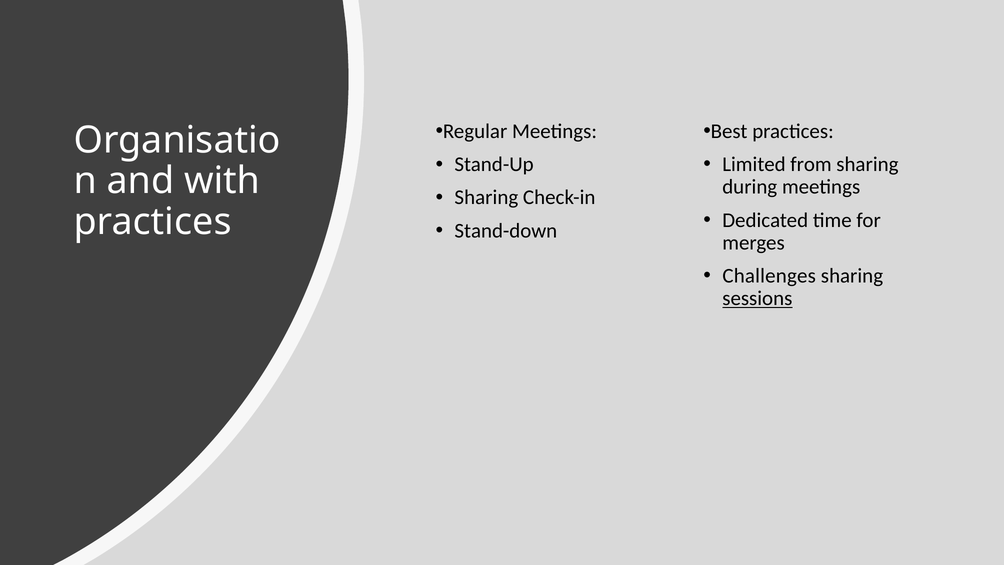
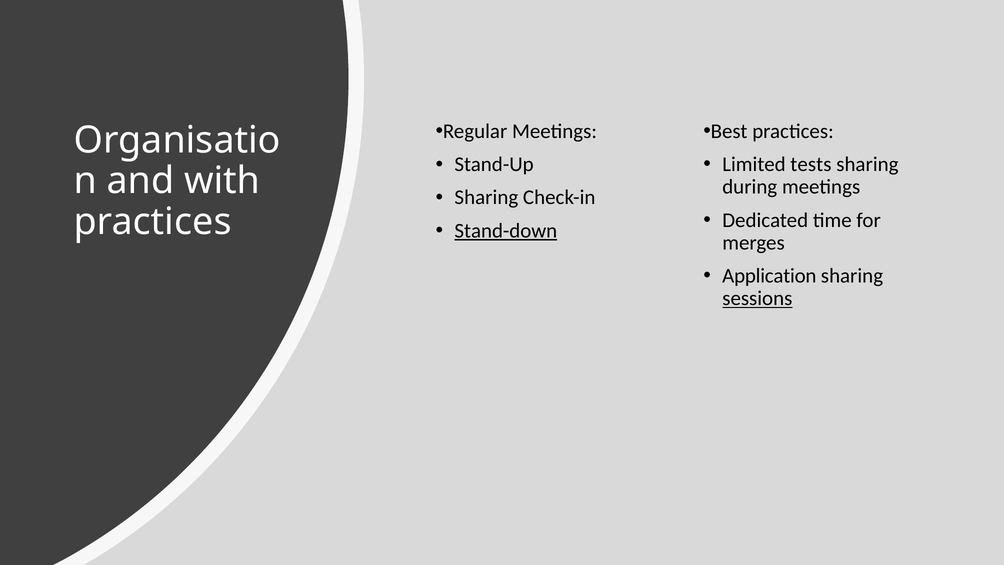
from: from -> tests
Stand-down underline: none -> present
Challenges: Challenges -> Application
